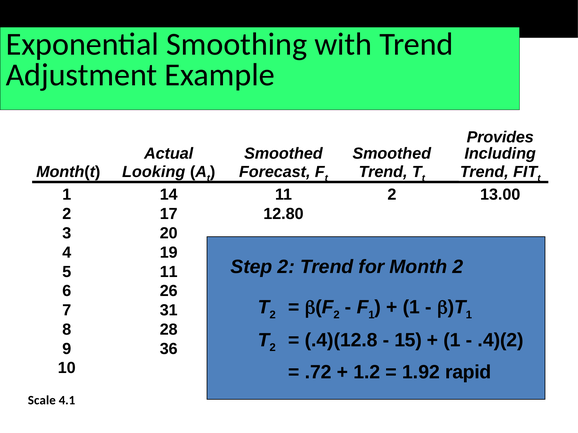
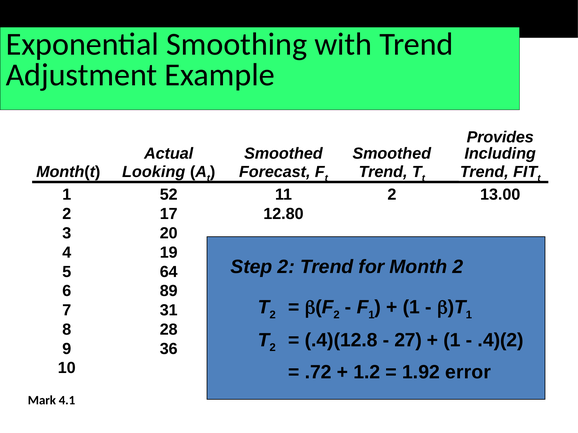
14: 14 -> 52
5 11: 11 -> 64
26: 26 -> 89
15: 15 -> 27
rapid: rapid -> error
Scale: Scale -> Mark
